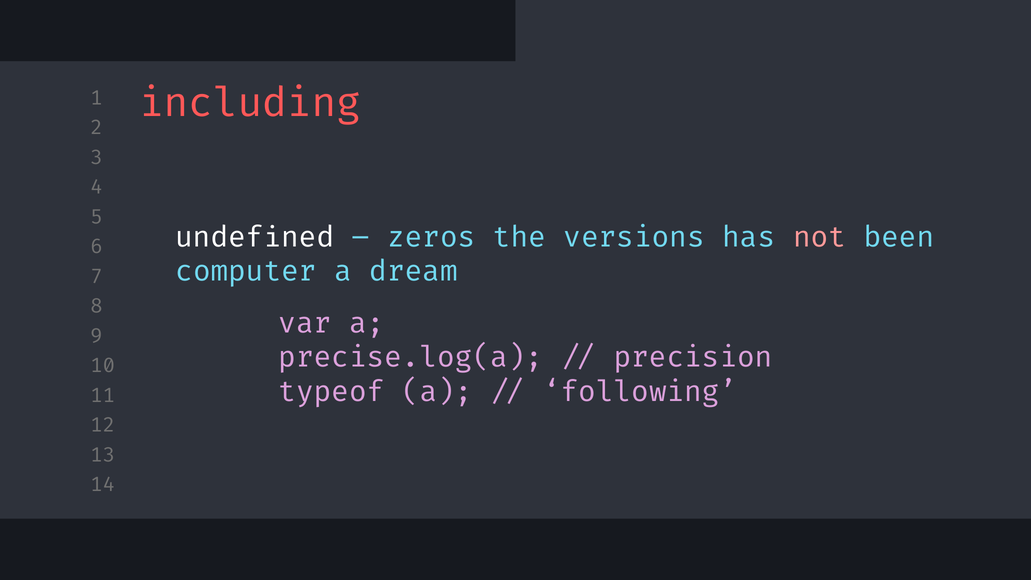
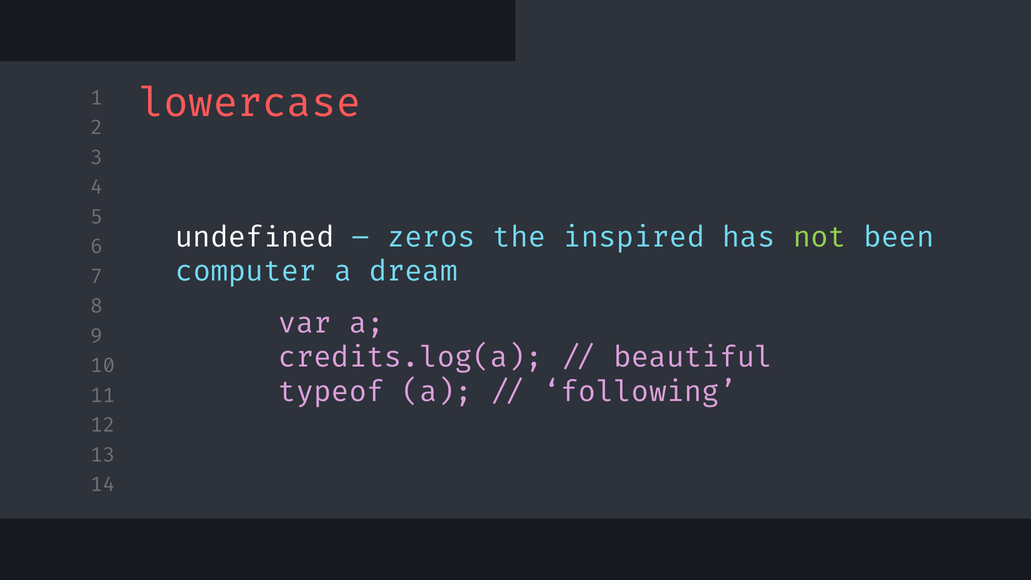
including: including -> lowercase
versions: versions -> inspired
not colour: pink -> light green
precise.log(a: precise.log(a -> credits.log(a
precision: precision -> beautiful
